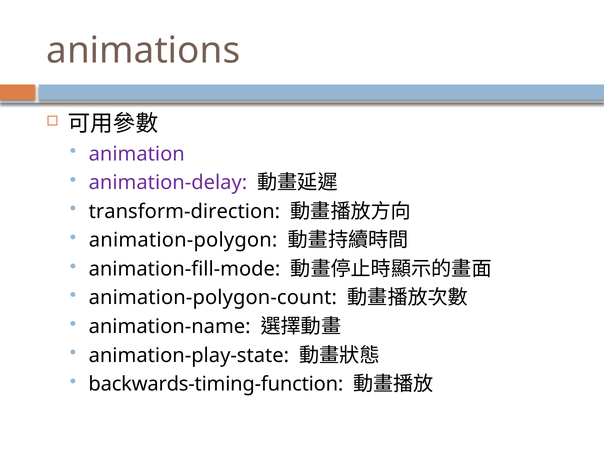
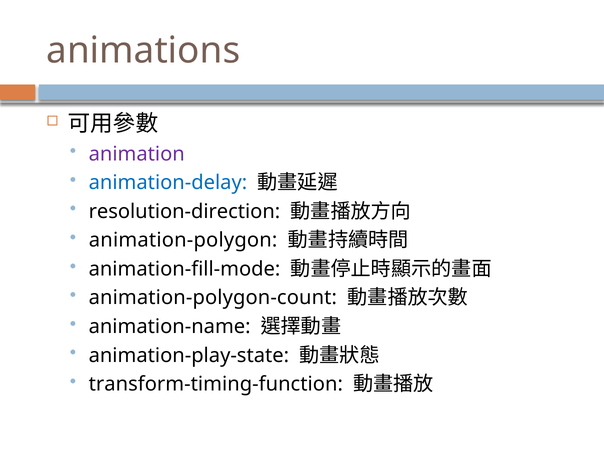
animation-delay colour: purple -> blue
transform-direction: transform-direction -> resolution-direction
backwards-timing-function: backwards-timing-function -> transform-timing-function
